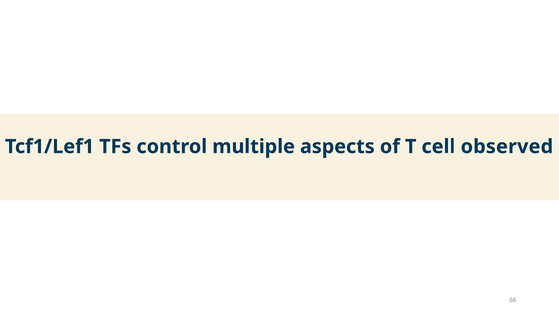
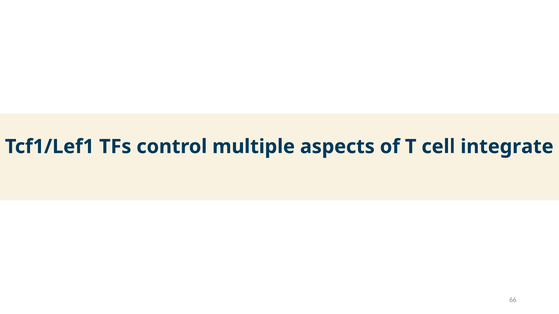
observed: observed -> integrate
